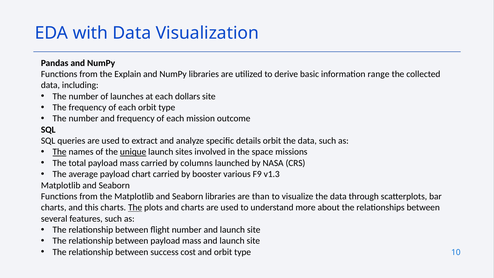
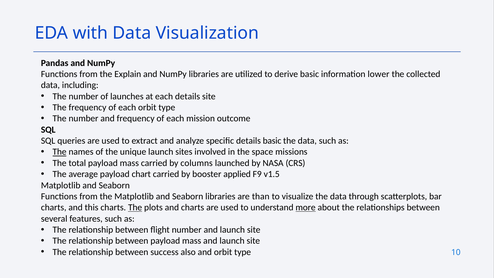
range: range -> lower
each dollars: dollars -> details
details orbit: orbit -> basic
unique underline: present -> none
various: various -> applied
v1.3: v1.3 -> v1.5
more underline: none -> present
cost: cost -> also
